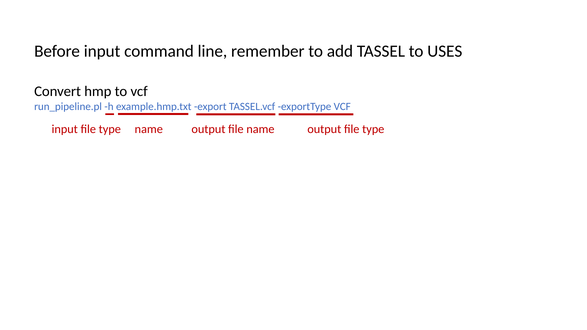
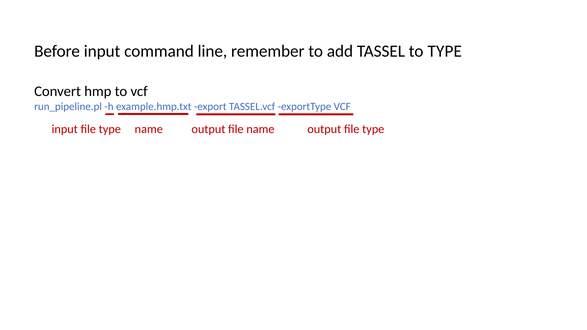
to USES: USES -> TYPE
